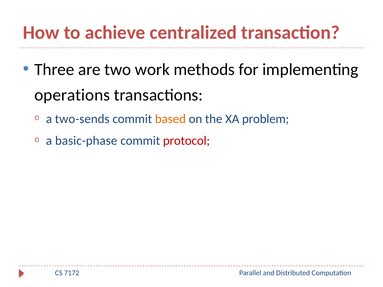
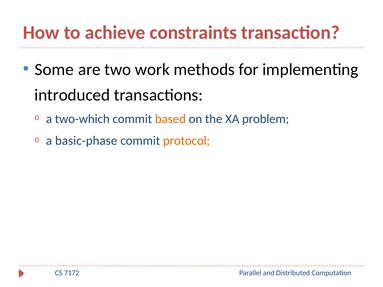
centralized: centralized -> constraints
Three: Three -> Some
operations: operations -> introduced
two-sends: two-sends -> two-which
protocol colour: red -> orange
